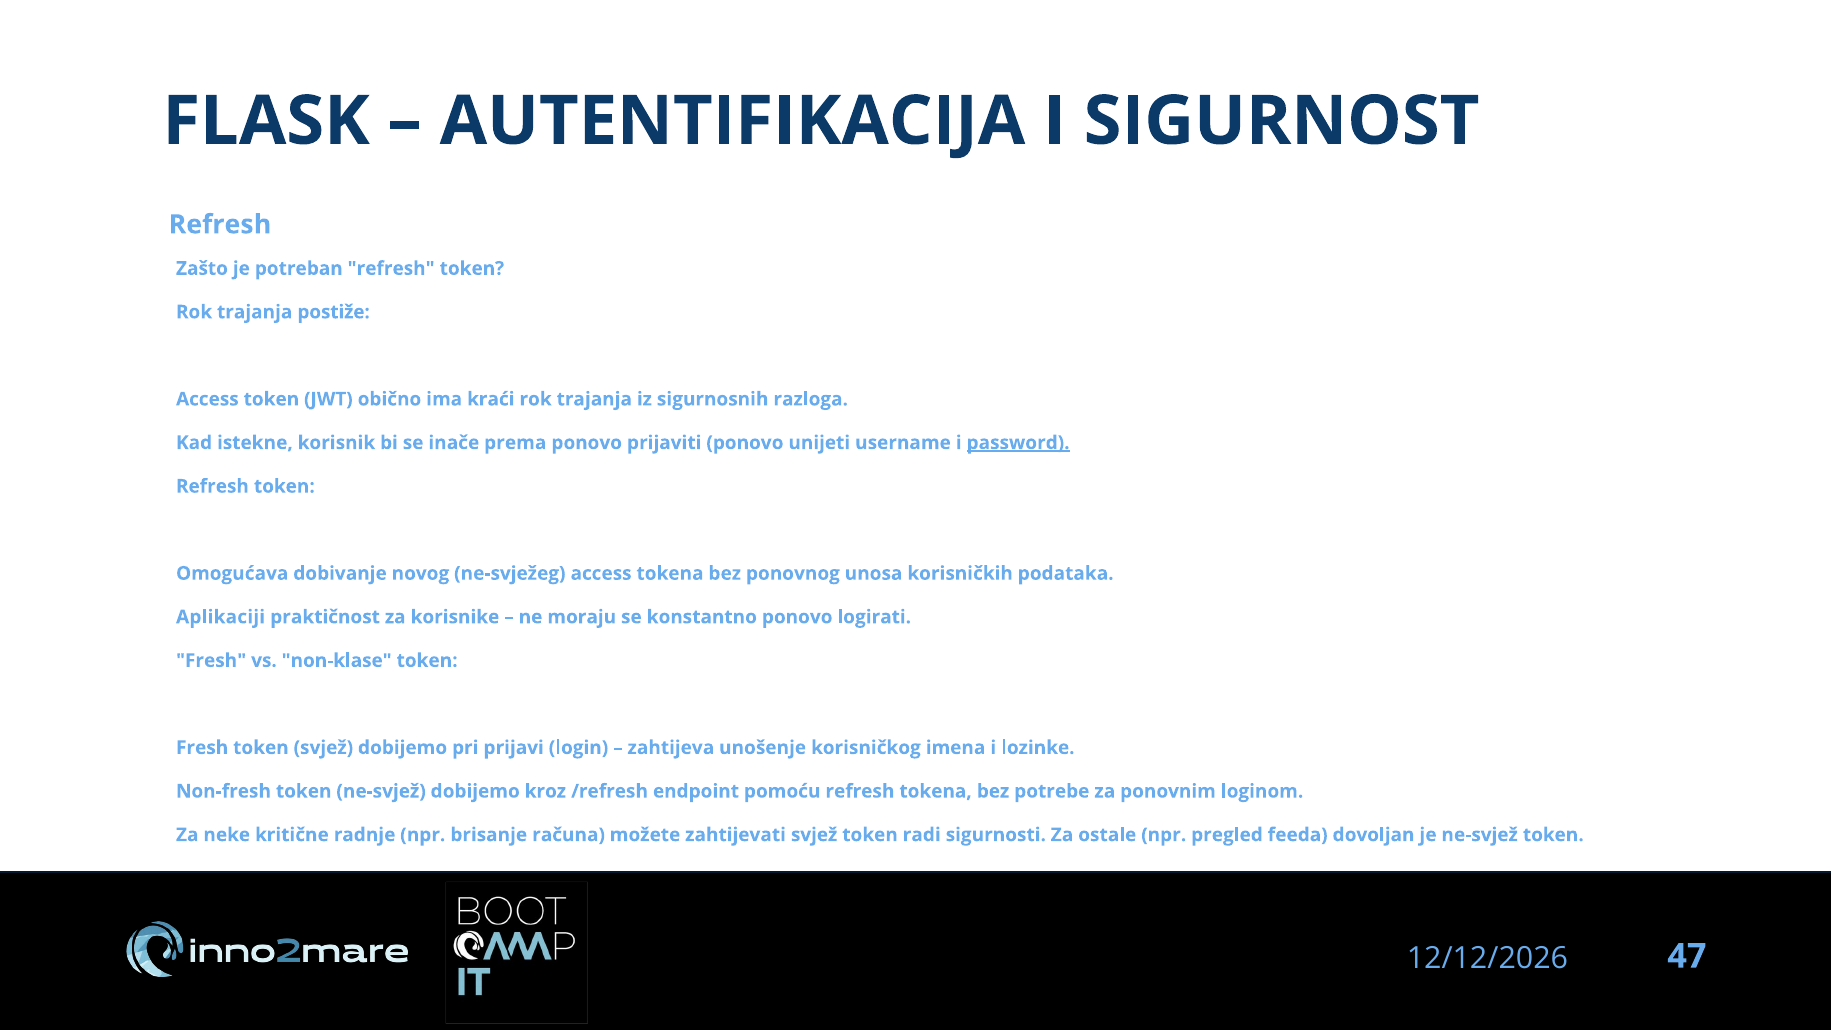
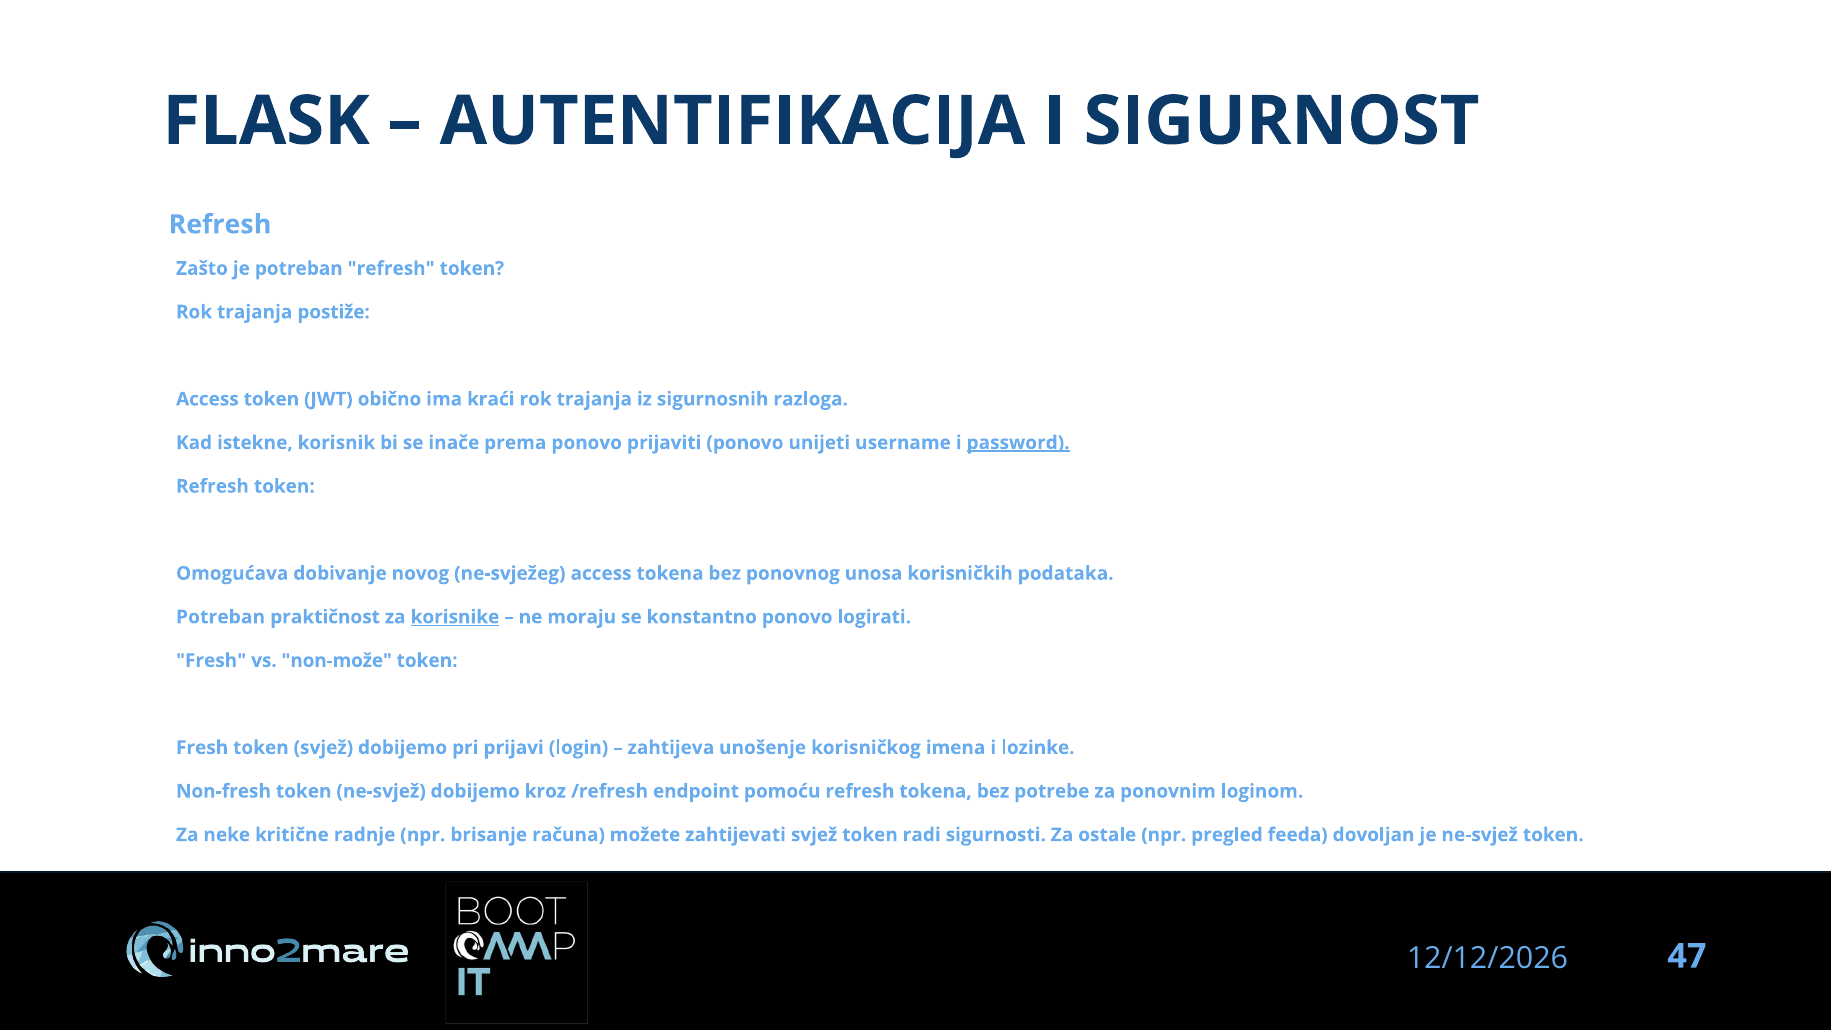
Aplikaciji at (221, 617): Aplikaciji -> Potreban
korisnike underline: none -> present
non-klase: non-klase -> non-može
